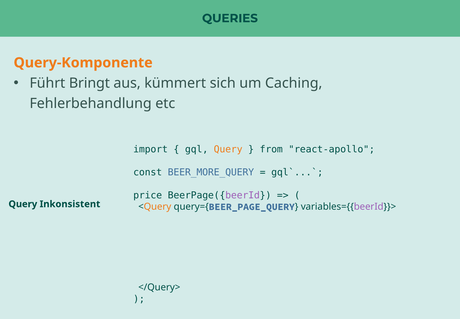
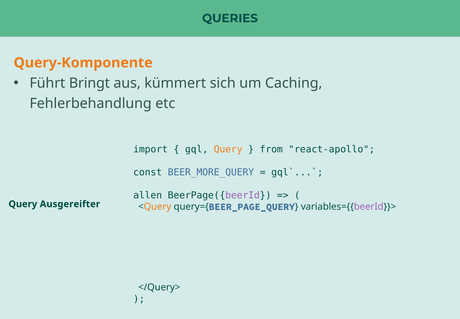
price: price -> allen
Inkonsistent: Inkonsistent -> Ausgereifter
